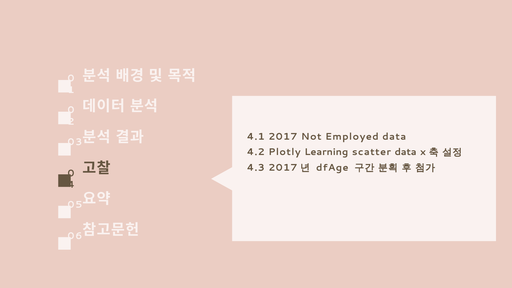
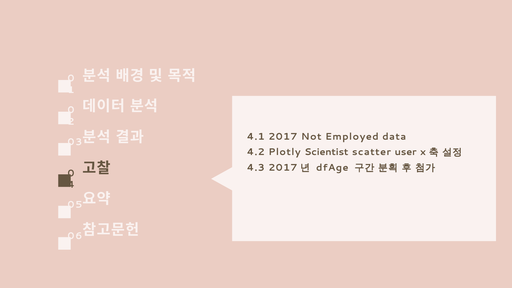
Learning: Learning -> Scientist
scatter data: data -> user
